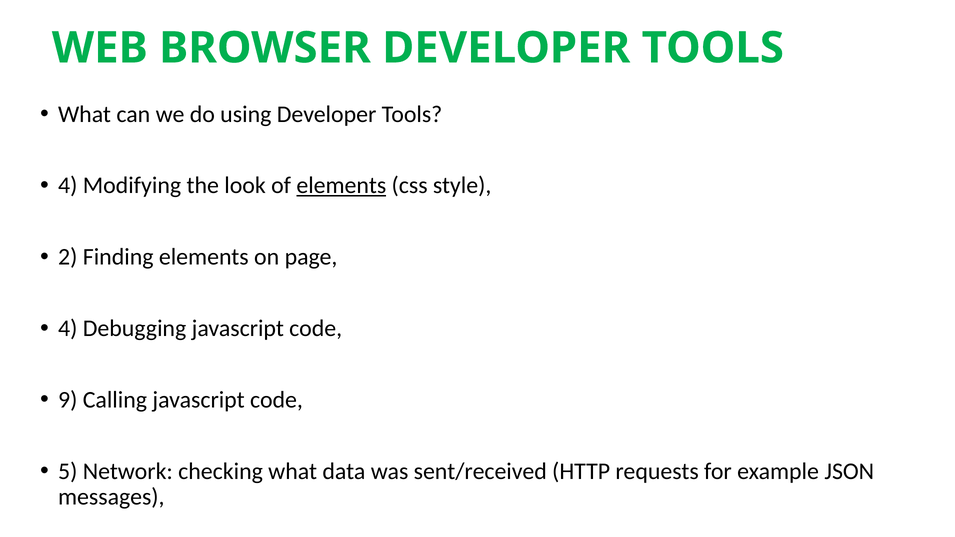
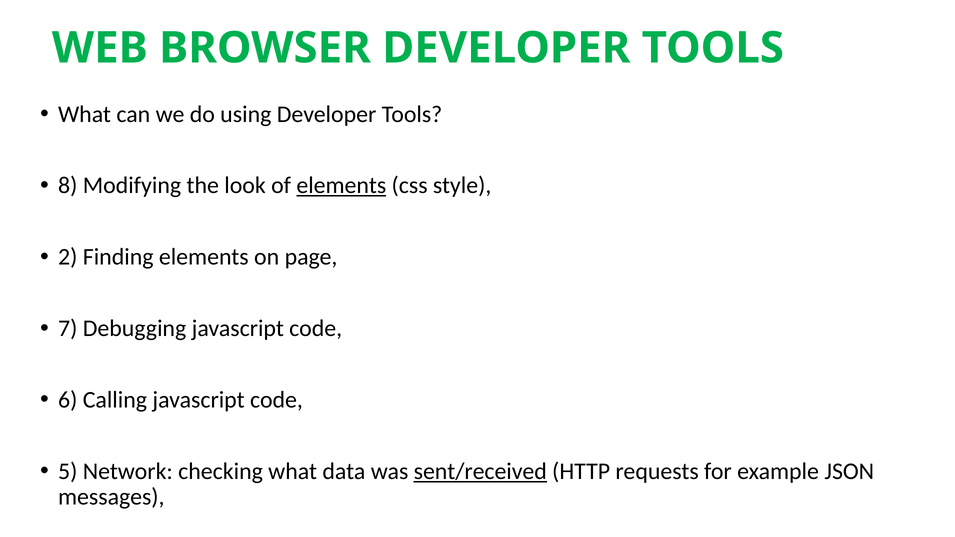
4 at (68, 186): 4 -> 8
4 at (68, 329): 4 -> 7
9: 9 -> 6
sent/received underline: none -> present
